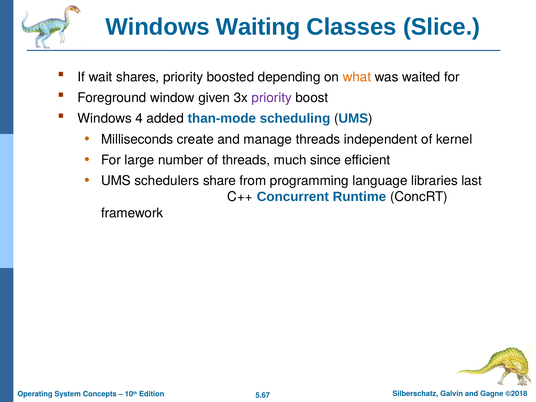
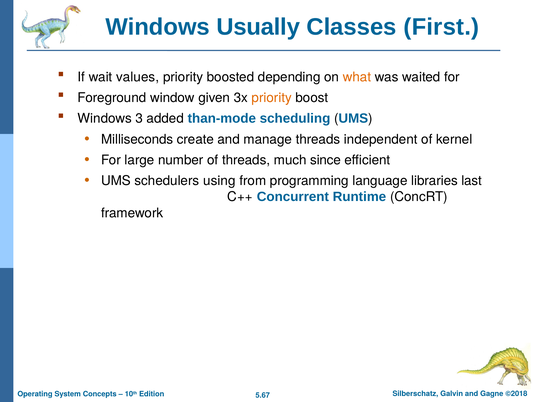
Waiting: Waiting -> Usually
Slice: Slice -> First
shares: shares -> values
priority at (272, 98) colour: purple -> orange
4: 4 -> 3
share: share -> using
